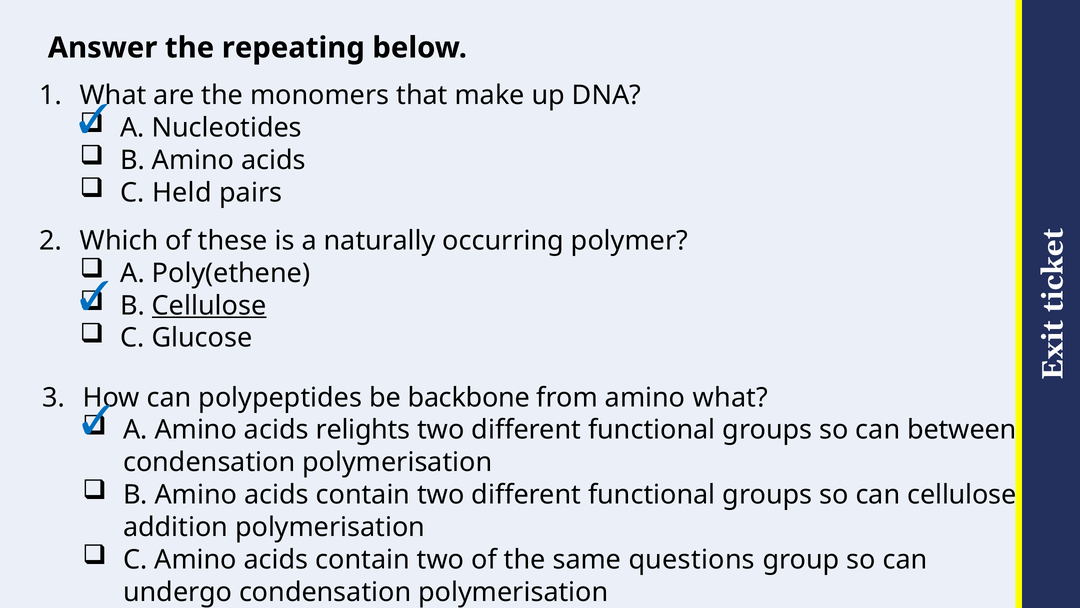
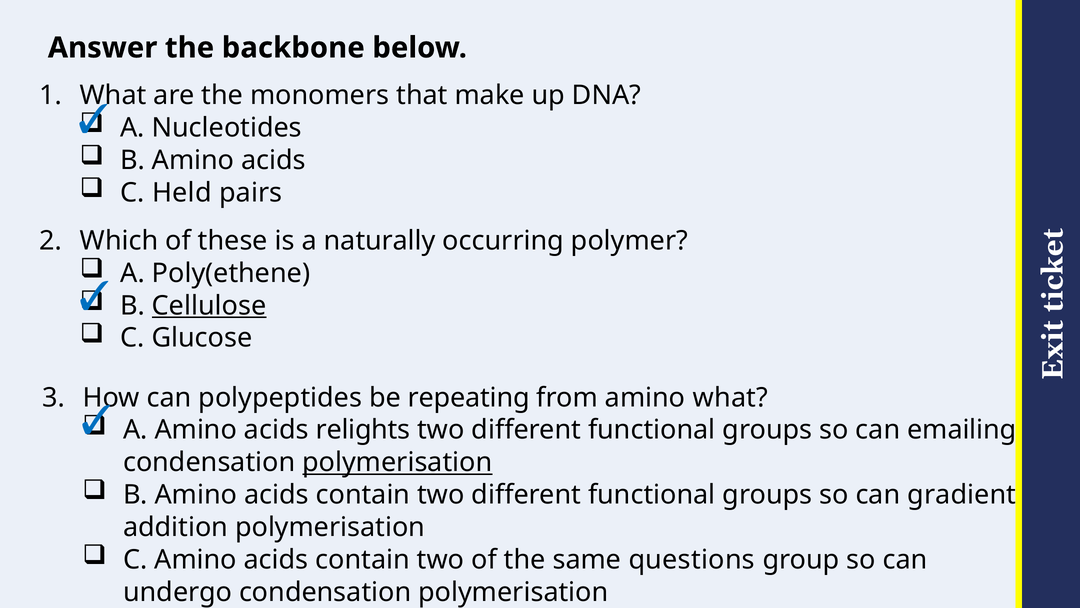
repeating: repeating -> backbone
backbone: backbone -> repeating
between: between -> emailing
polymerisation at (397, 462) underline: none -> present
can cellulose: cellulose -> gradient
